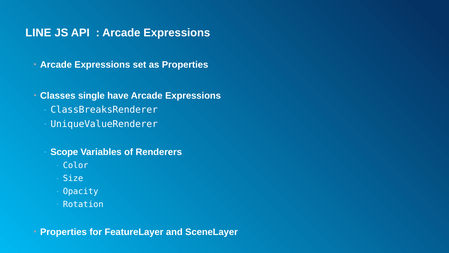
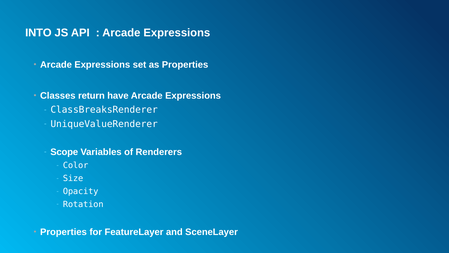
LINE: LINE -> INTO
single: single -> return
